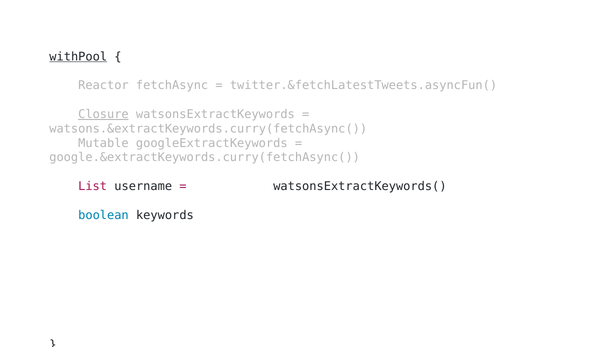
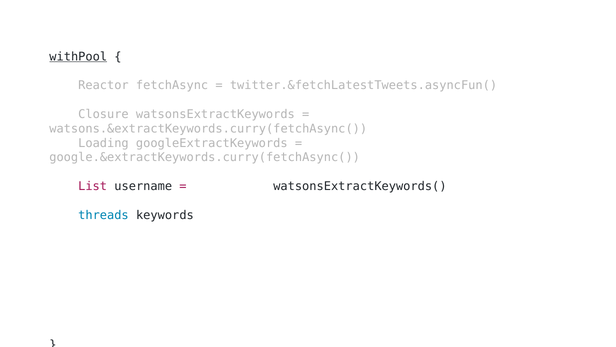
Closure underline: present -> none
Mutable: Mutable -> Loading
boolean: boolean -> threads
